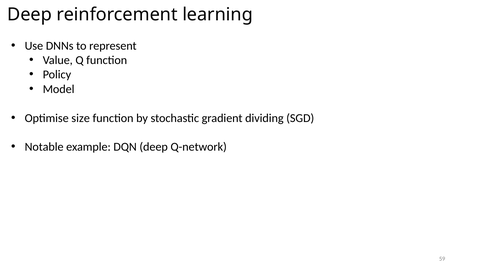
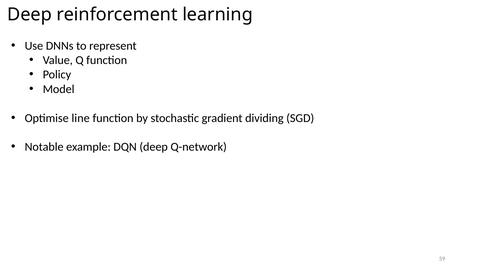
size: size -> line
